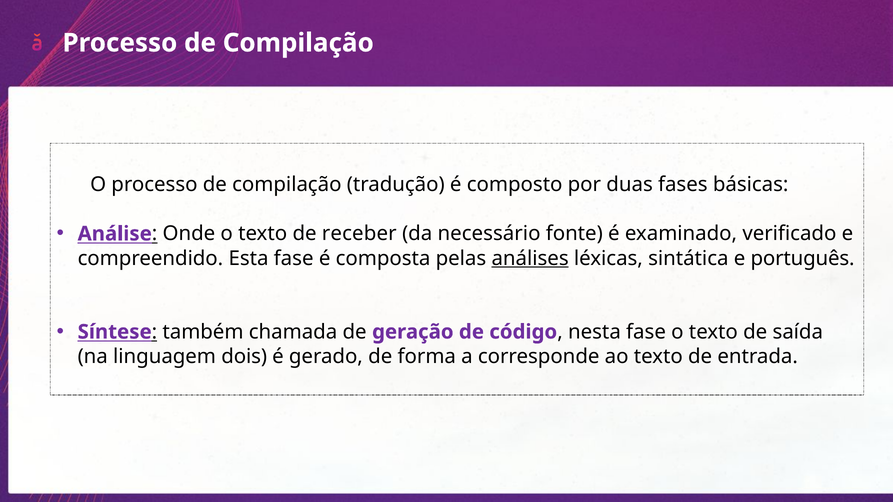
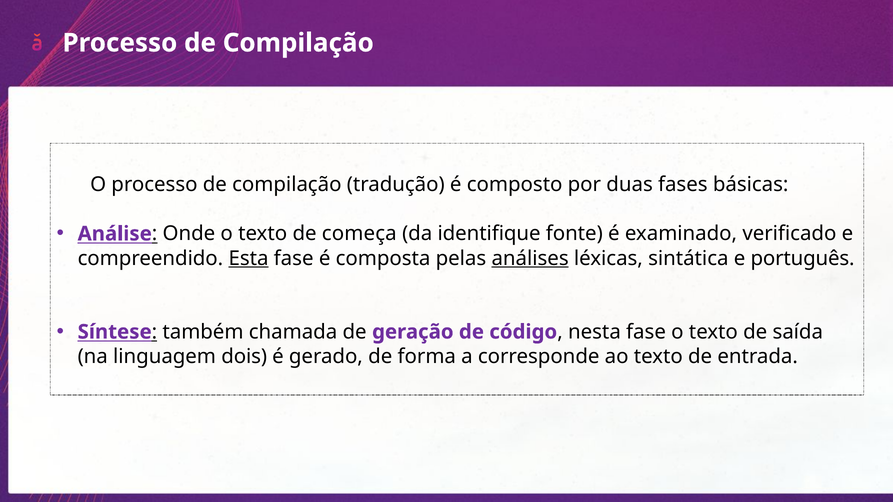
receber: receber -> começa
necessário: necessário -> identifique
Esta underline: none -> present
